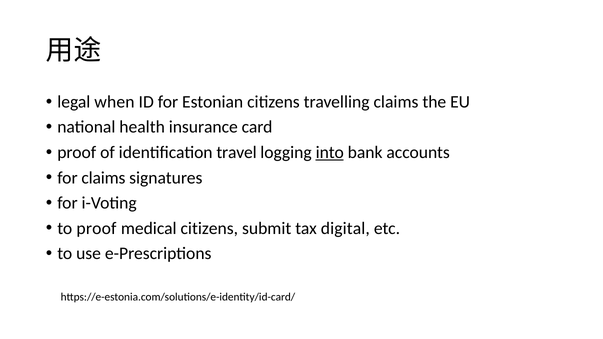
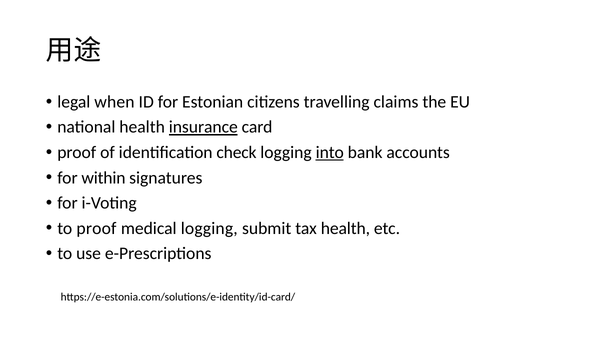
insurance underline: none -> present
travel: travel -> check
for claims: claims -> within
medical citizens: citizens -> logging
tax digital: digital -> health
